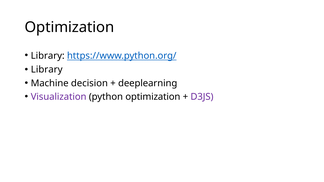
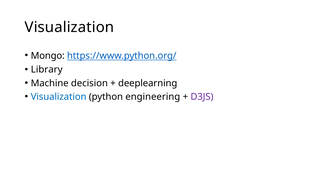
Optimization at (70, 27): Optimization -> Visualization
Library at (48, 56): Library -> Mongo
Visualization at (59, 97) colour: purple -> blue
python optimization: optimization -> engineering
